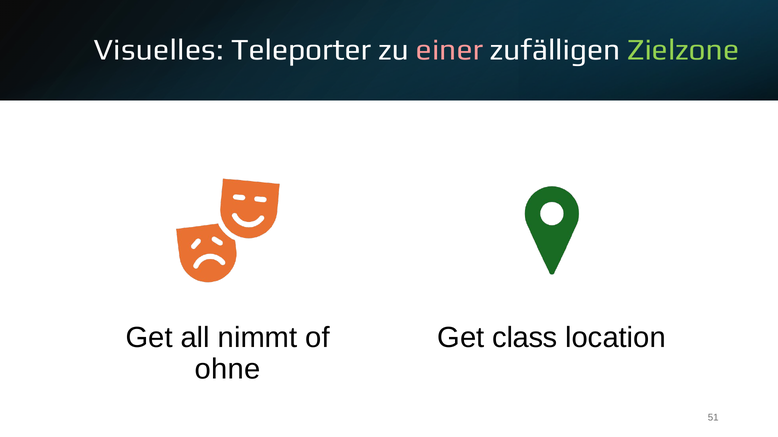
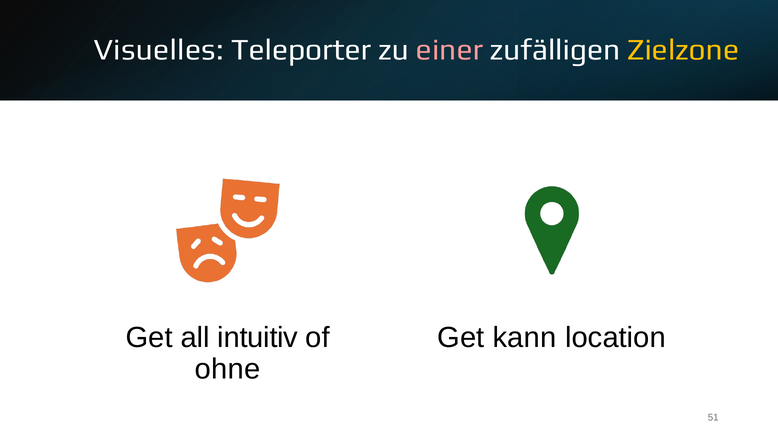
Zielzone colour: light green -> yellow
nimmt: nimmt -> intuitiv
class: class -> kann
